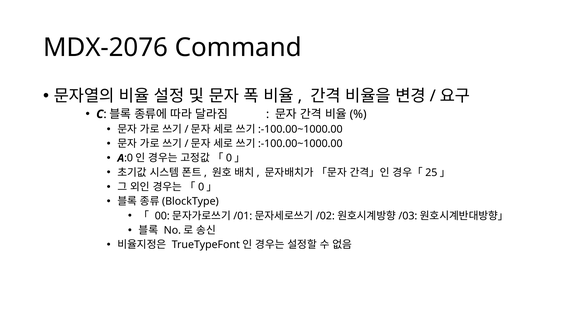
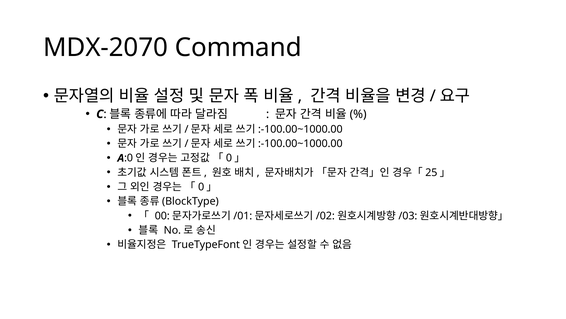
MDX-2076: MDX-2076 -> MDX-2070
